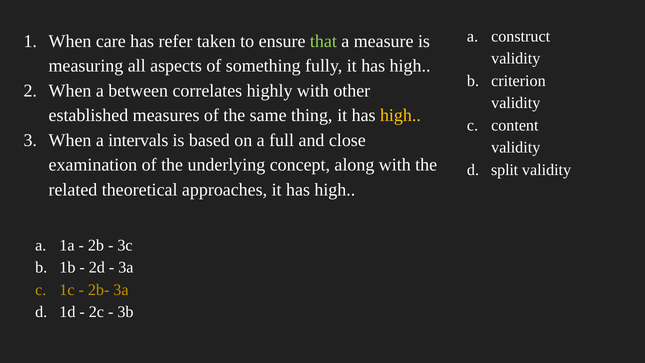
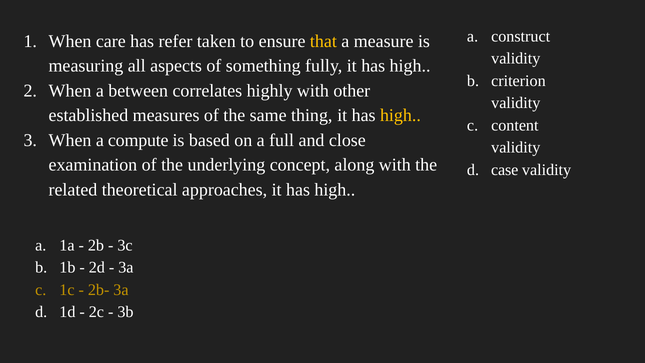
that colour: light green -> yellow
intervals: intervals -> compute
split: split -> case
